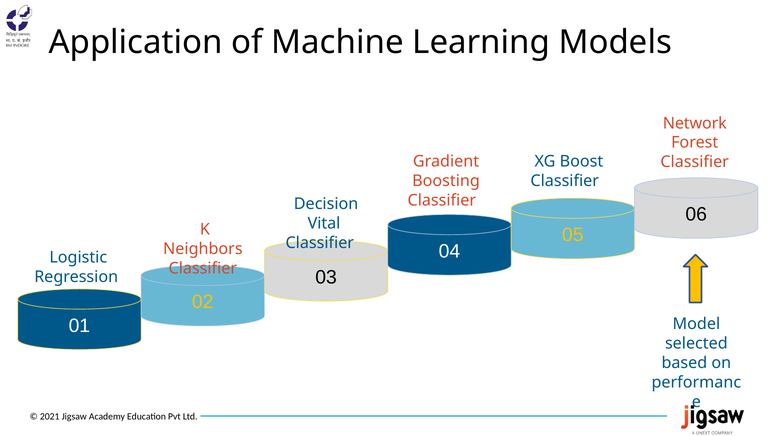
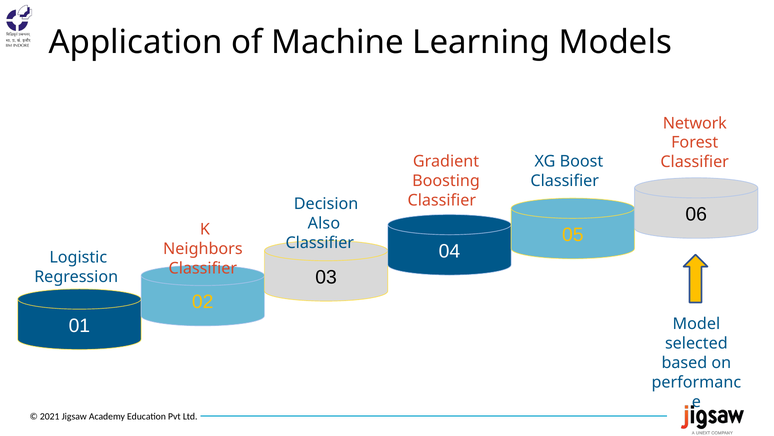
Vital: Vital -> Also
